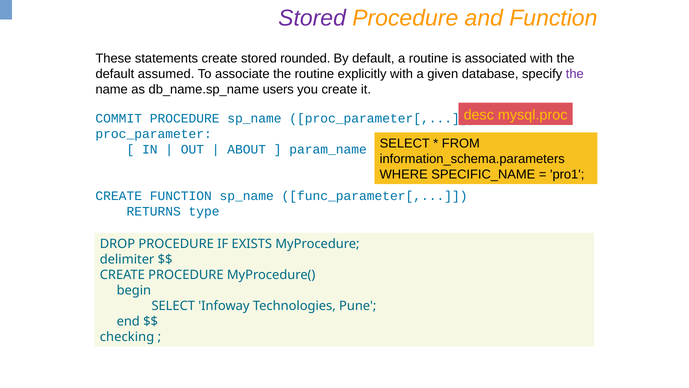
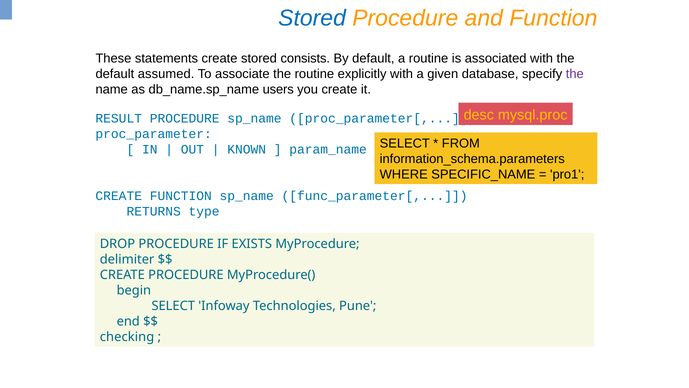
Stored at (312, 18) colour: purple -> blue
rounded: rounded -> consists
COMMIT: COMMIT -> RESULT
ABOUT: ABOUT -> KNOWN
